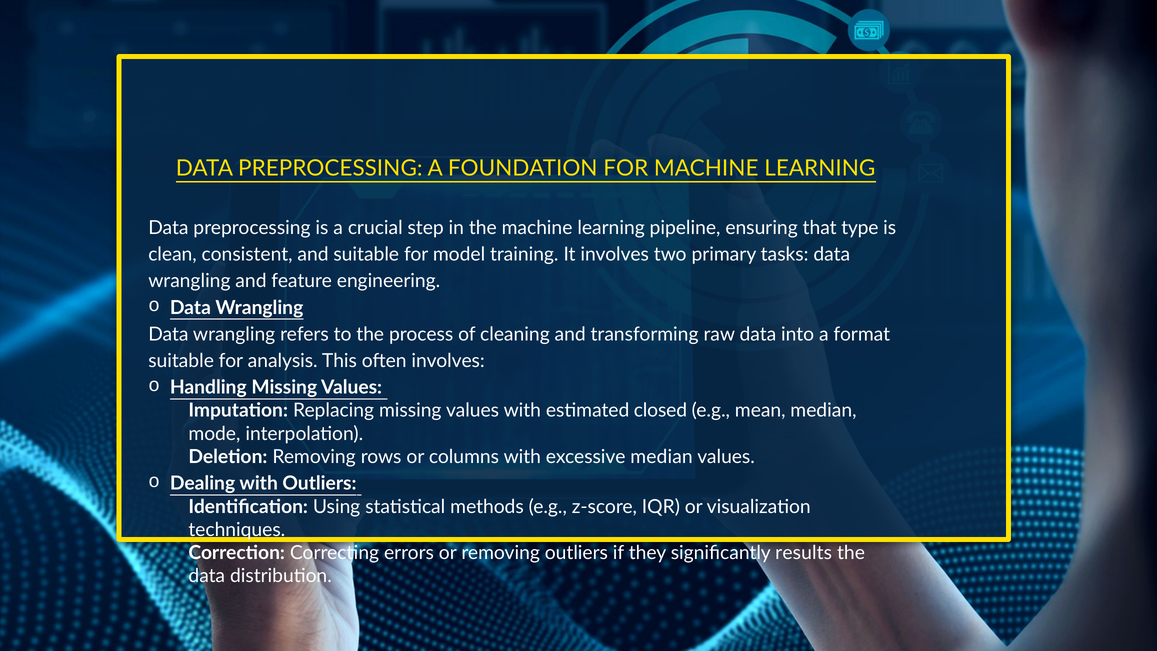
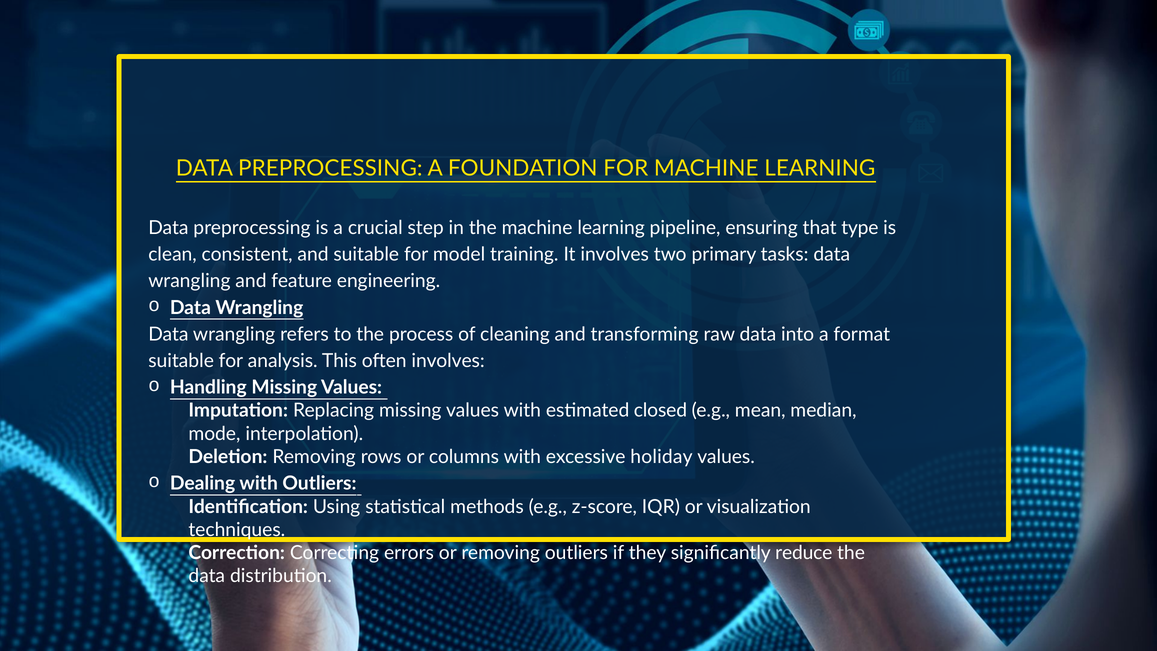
excessive median: median -> holiday
results: results -> reduce
